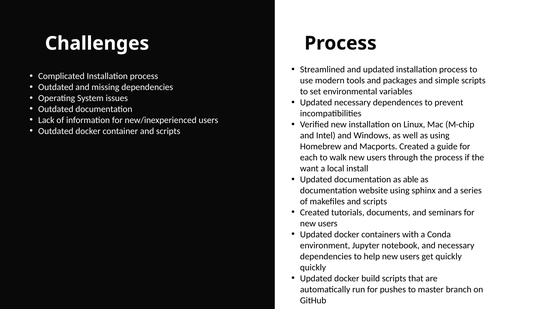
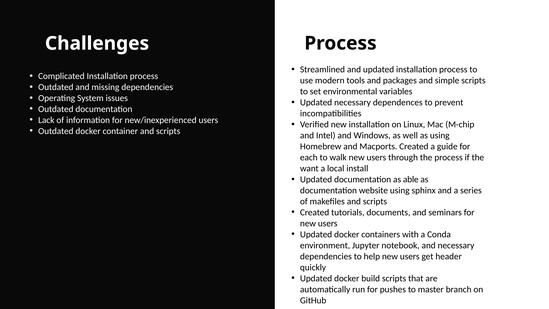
get quickly: quickly -> header
